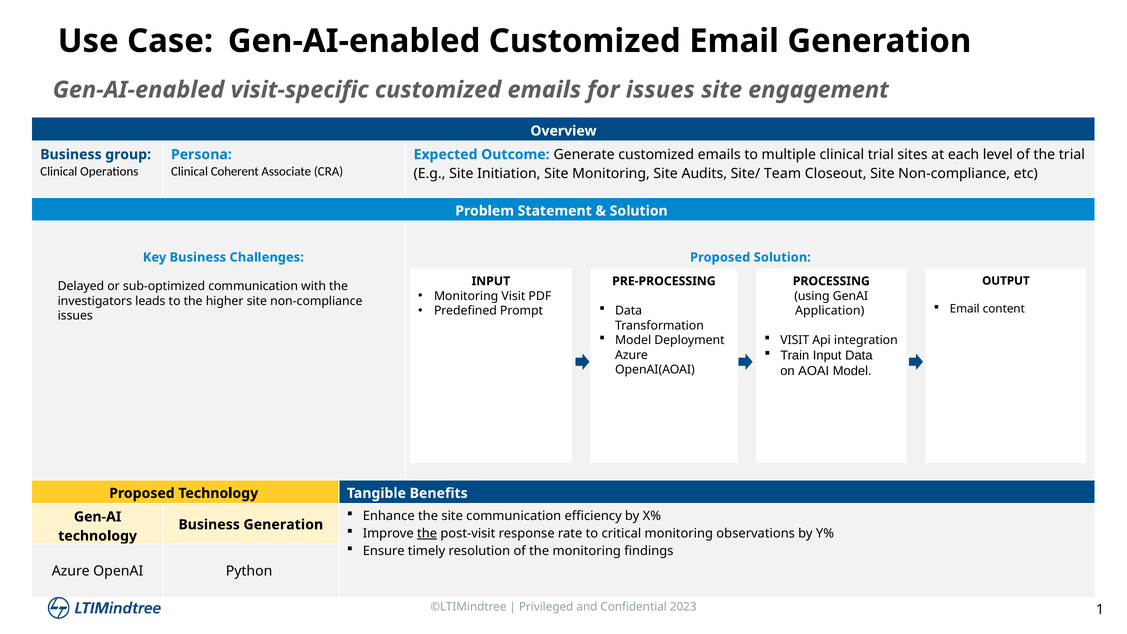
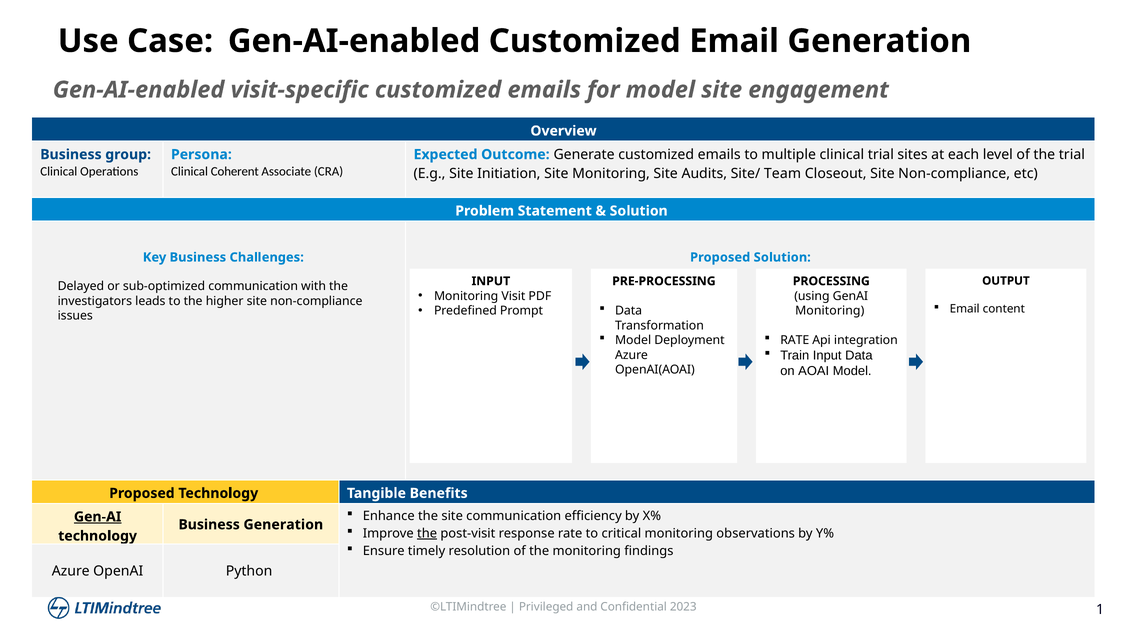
for issues: issues -> model
Application at (830, 311): Application -> Monitoring
VISIT at (795, 340): VISIT -> RATE
Gen-AI underline: none -> present
